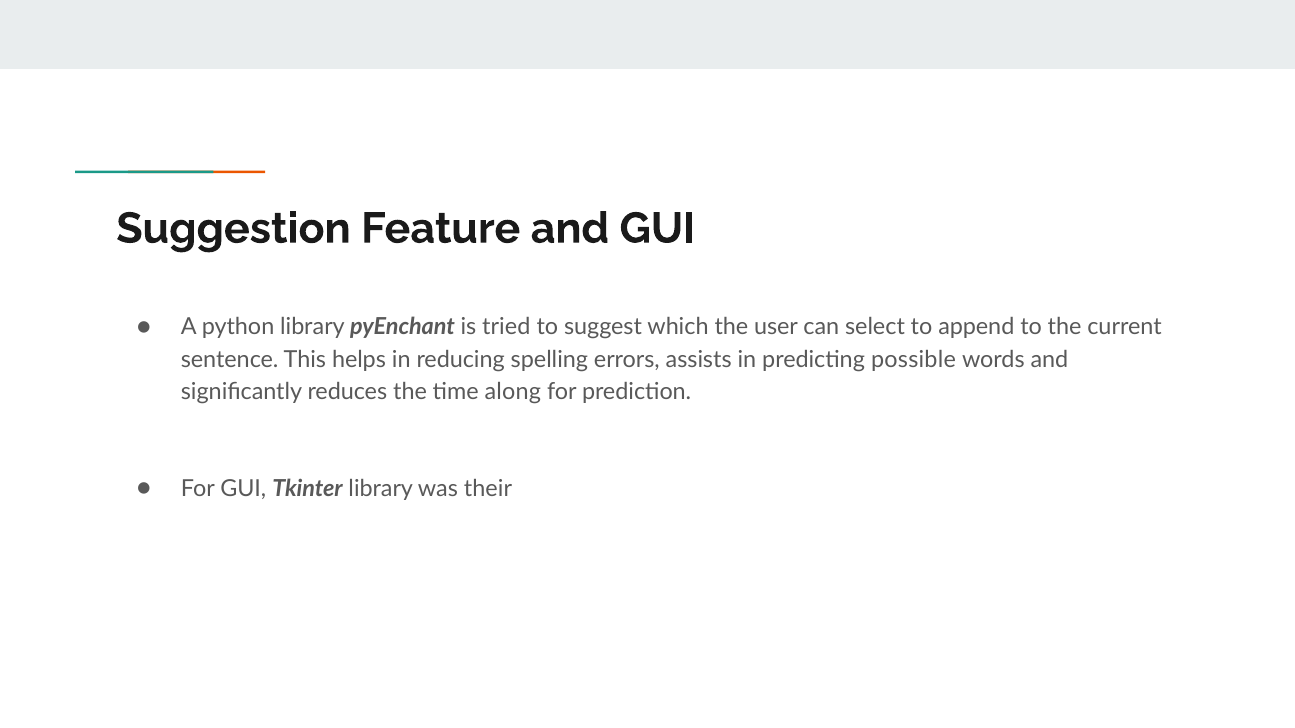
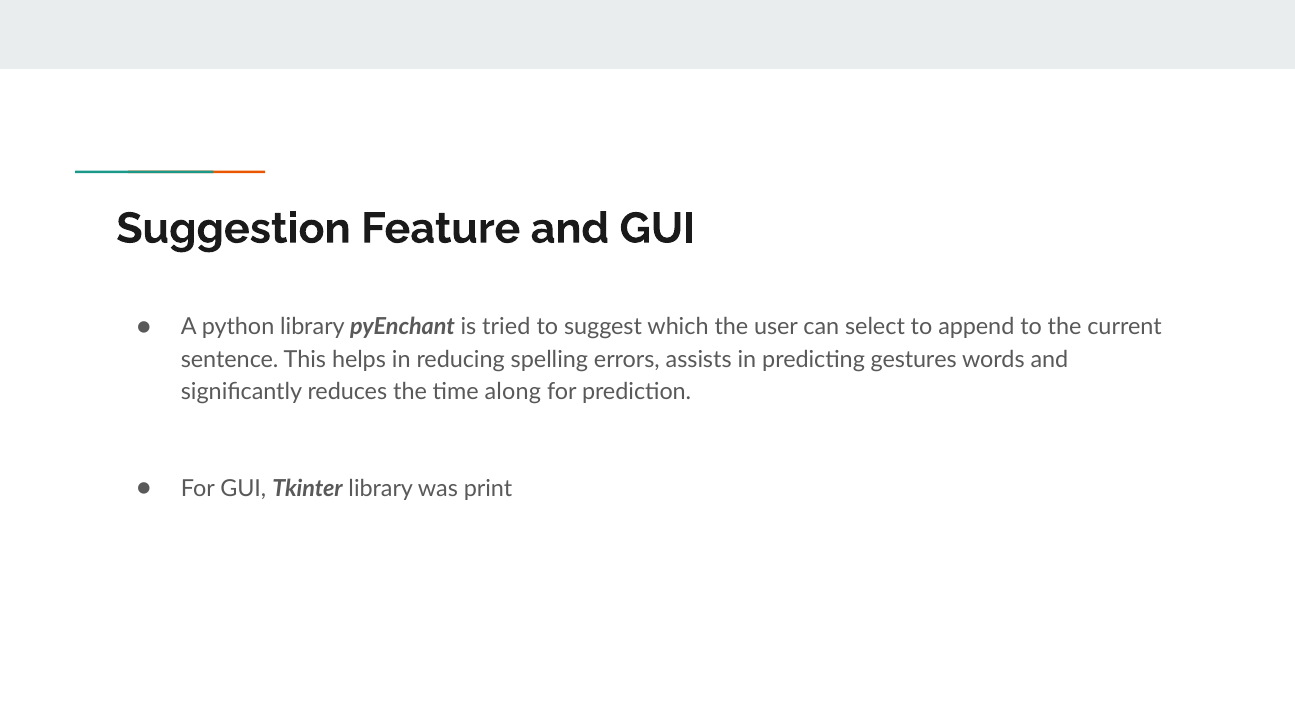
possible: possible -> gestures
their: their -> print
